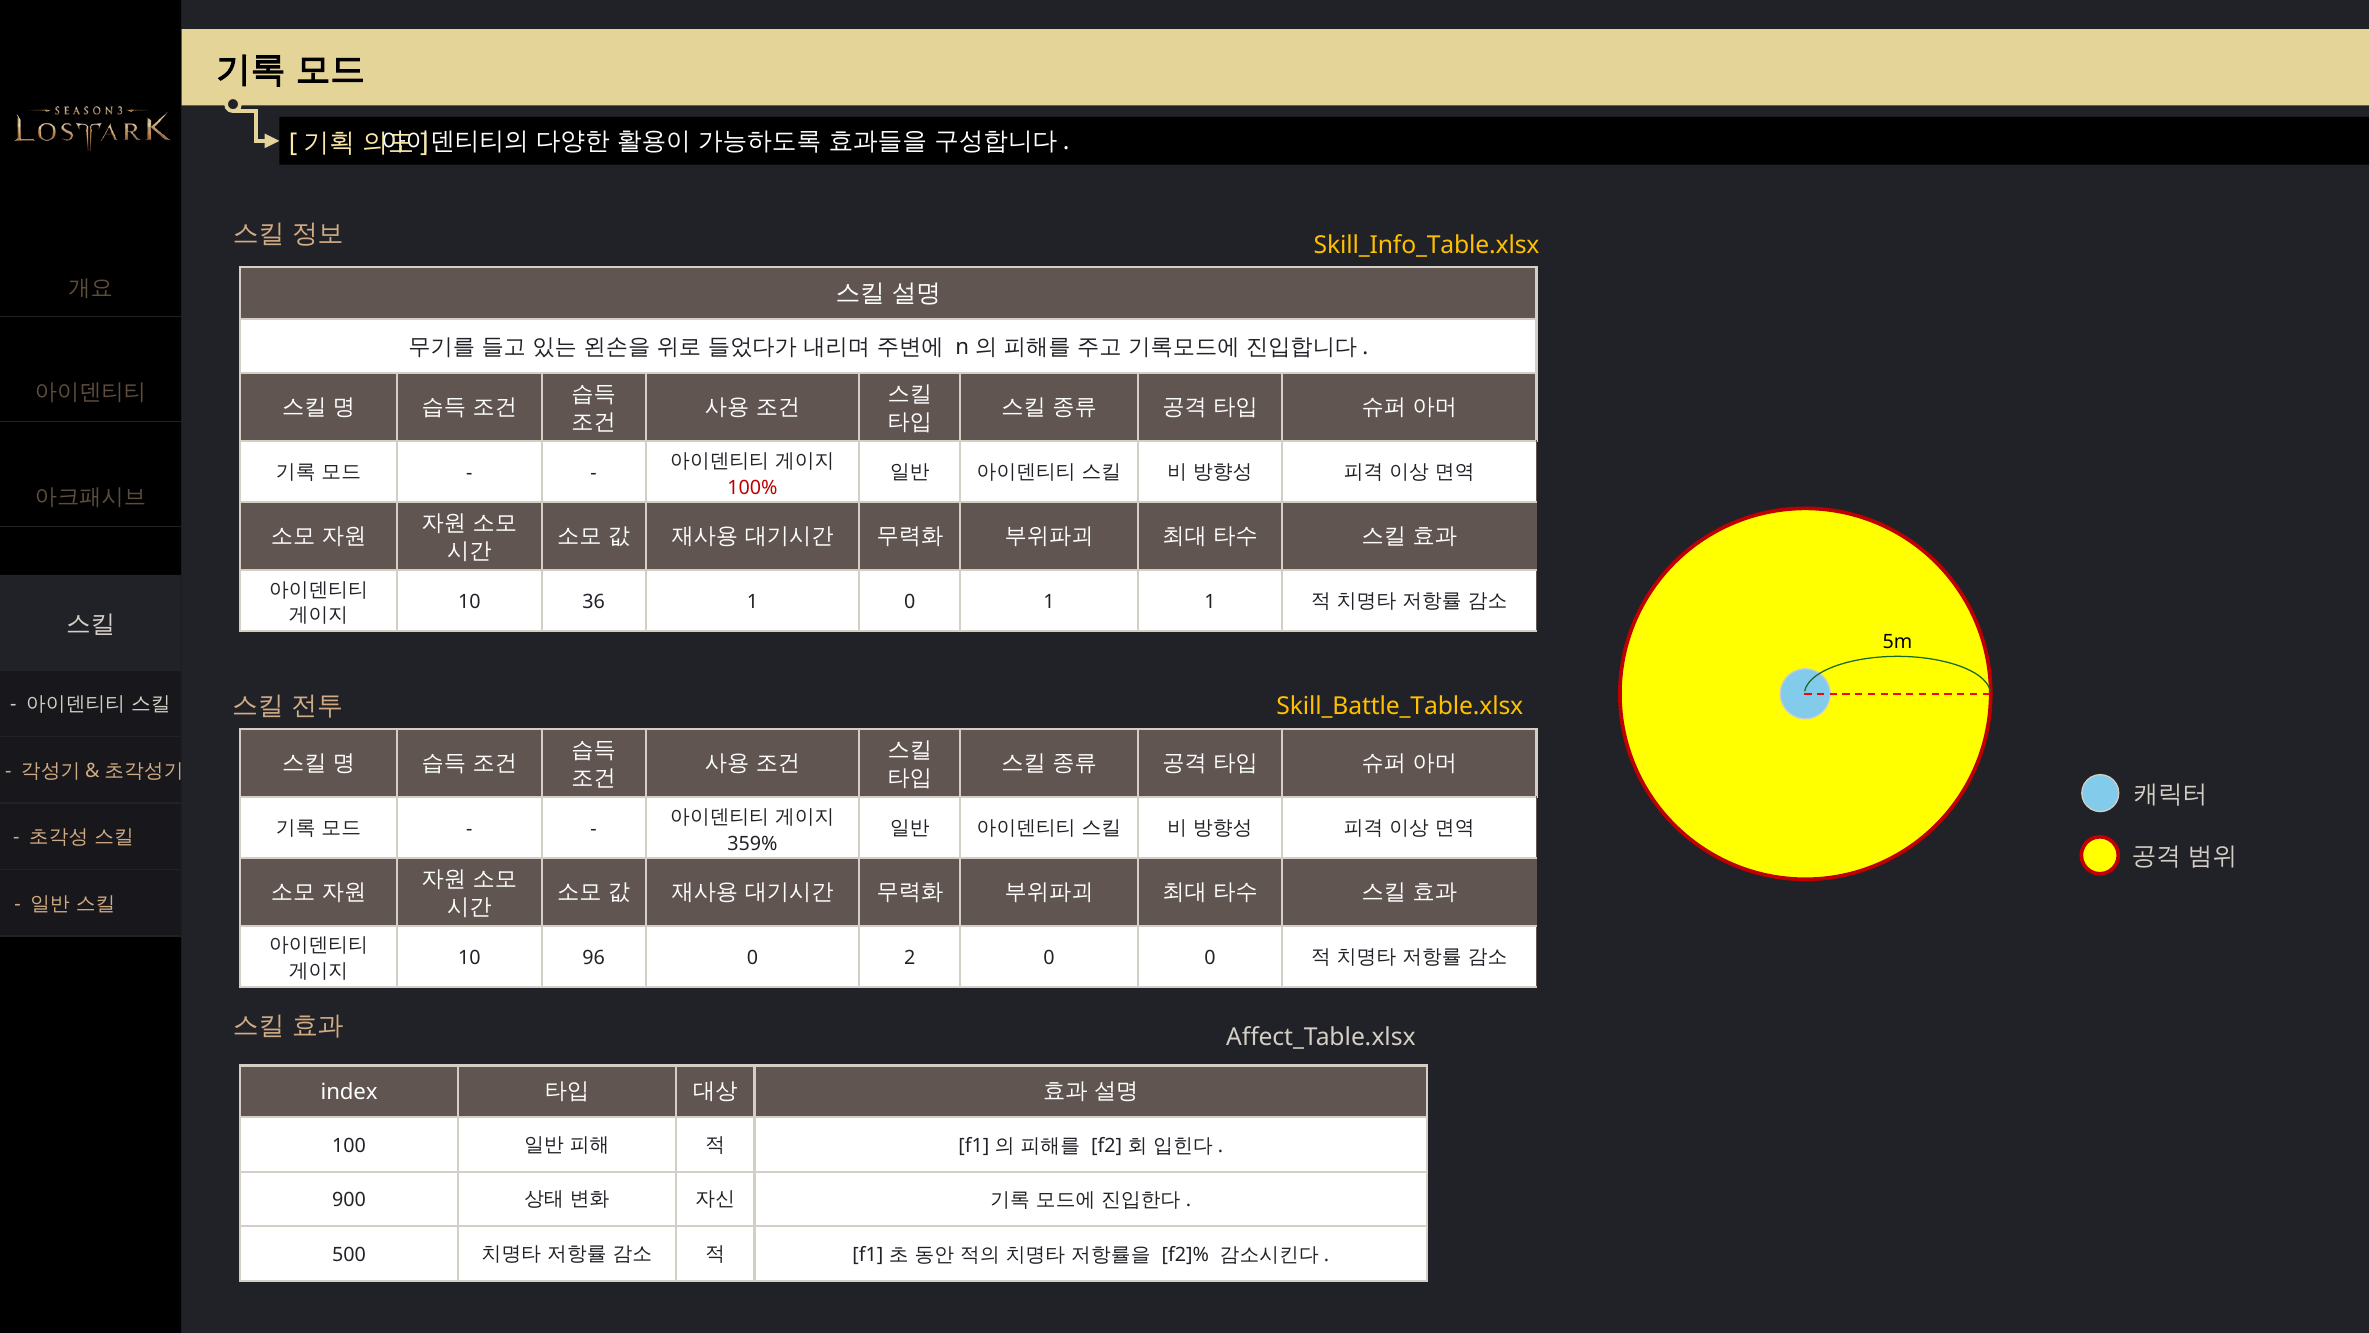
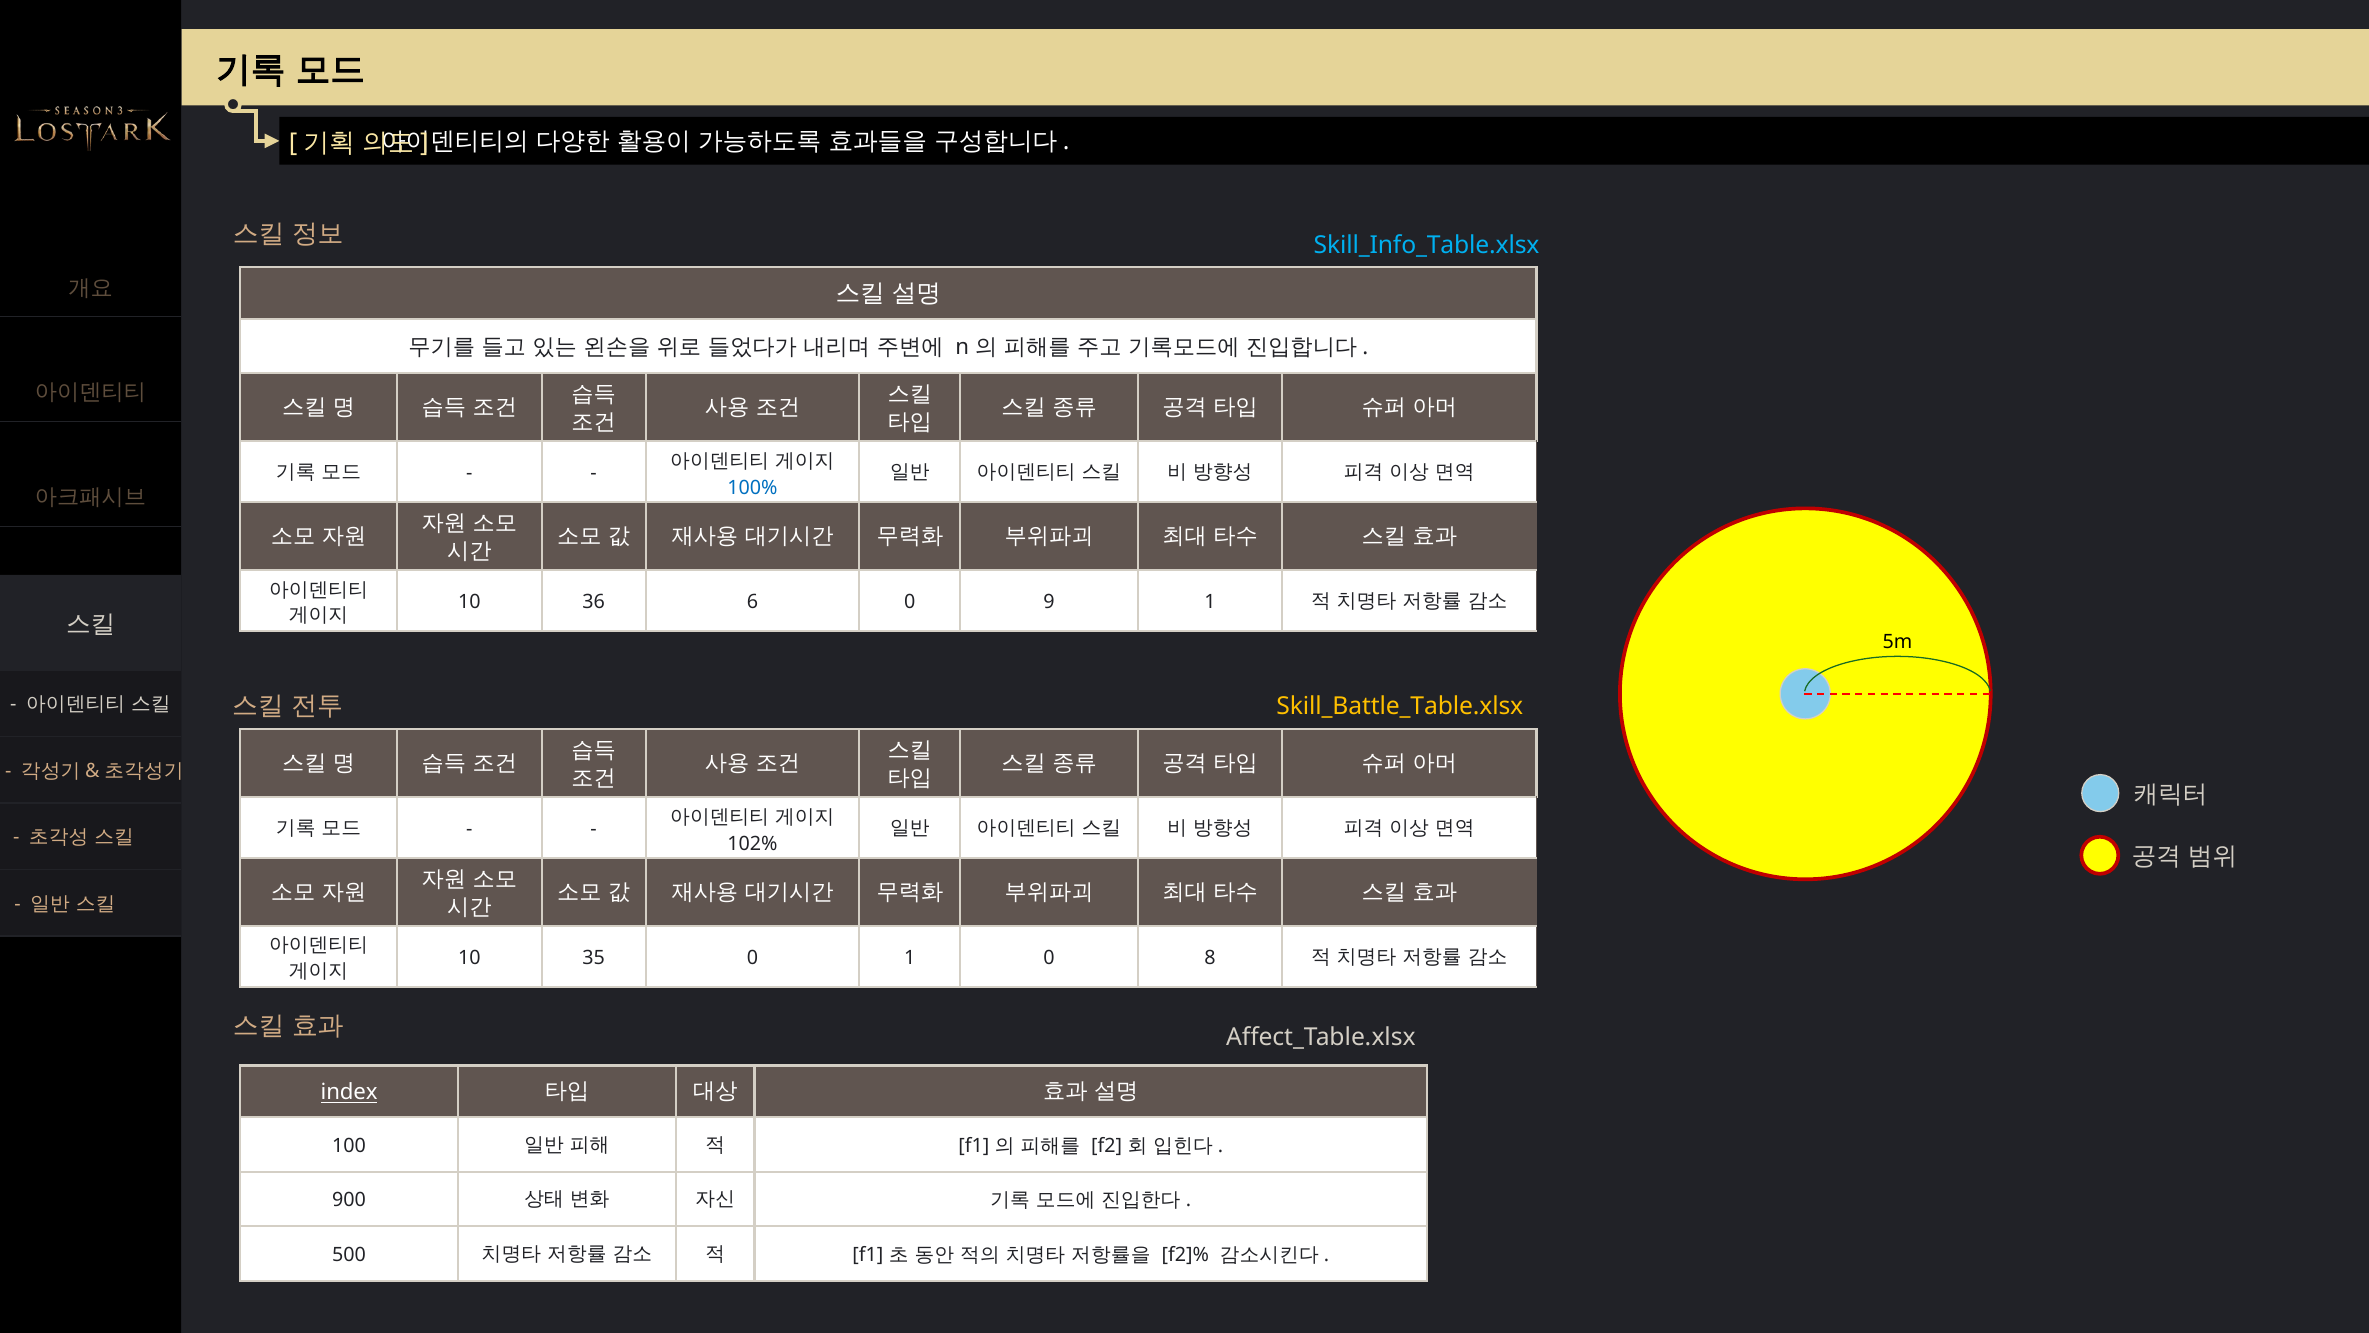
Skill_Info_Table.xlsx colour: yellow -> light blue
100% colour: red -> blue
36 1: 1 -> 6
0 1: 1 -> 9
359%: 359% -> 102%
96: 96 -> 35
0 2: 2 -> 1
0 0: 0 -> 8
index underline: none -> present
